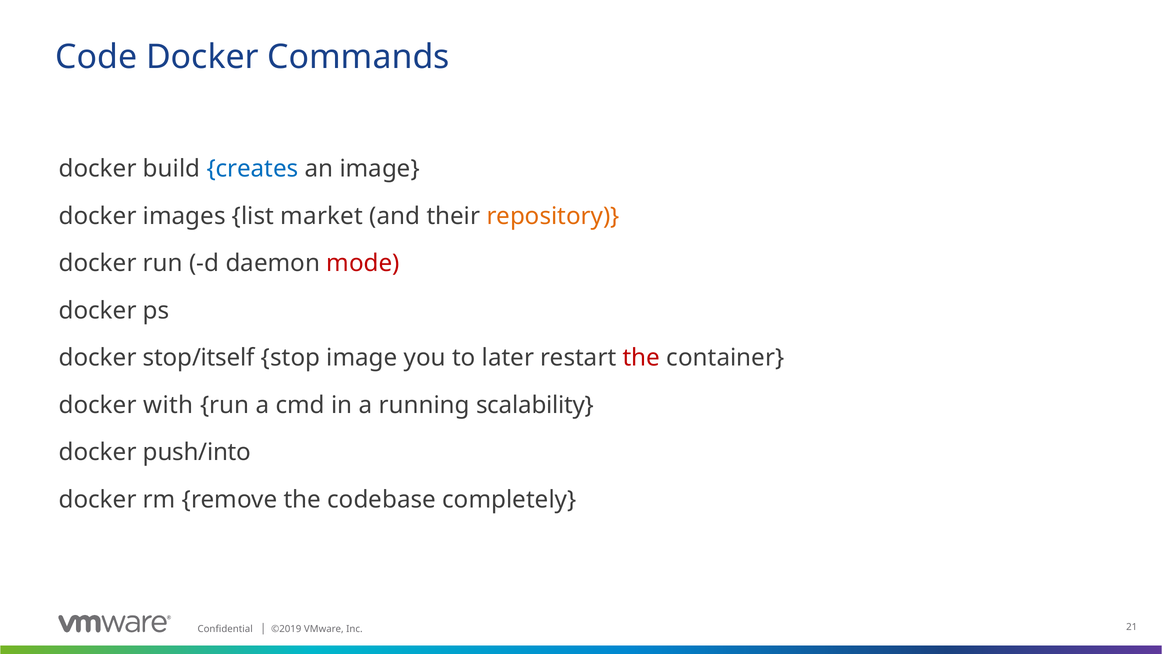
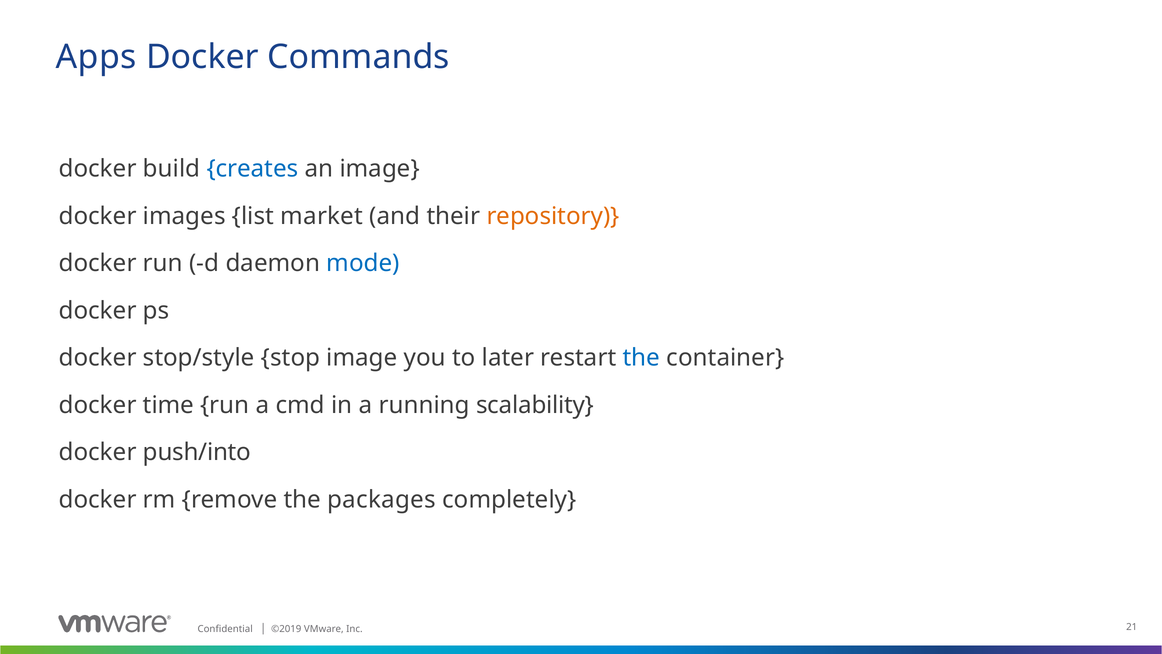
Code: Code -> Apps
mode colour: red -> blue
stop/itself: stop/itself -> stop/style
the at (641, 358) colour: red -> blue
with: with -> time
codebase: codebase -> packages
